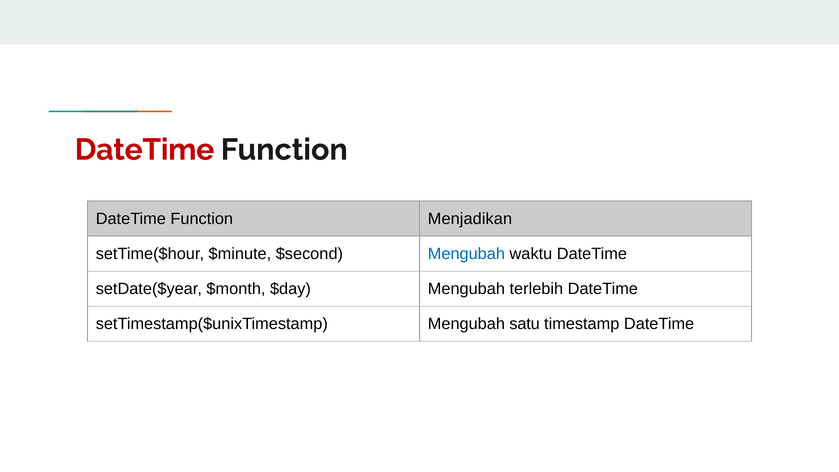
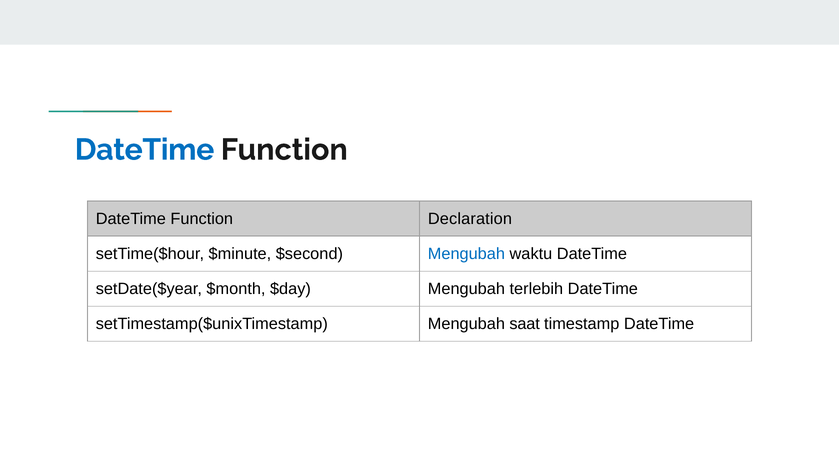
DateTime at (145, 150) colour: red -> blue
Menjadikan: Menjadikan -> Declaration
satu: satu -> saat
